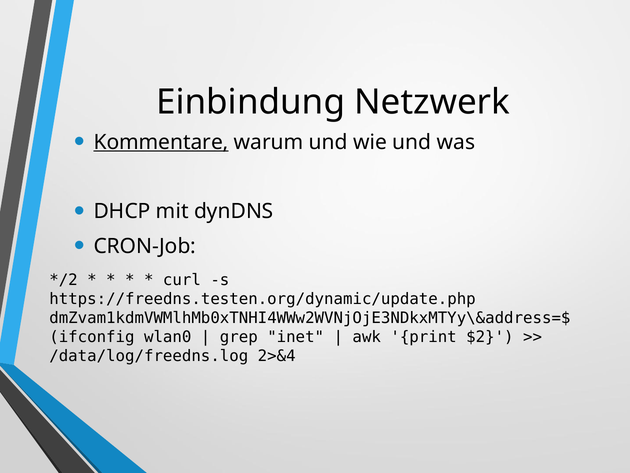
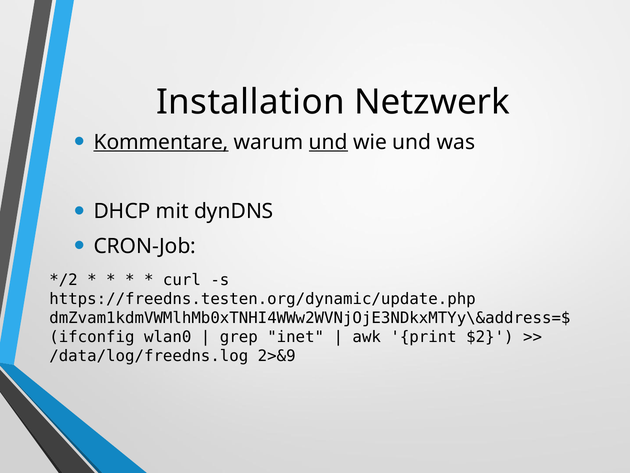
Einbindung: Einbindung -> Installation
und at (328, 142) underline: none -> present
2>&4: 2>&4 -> 2>&9
